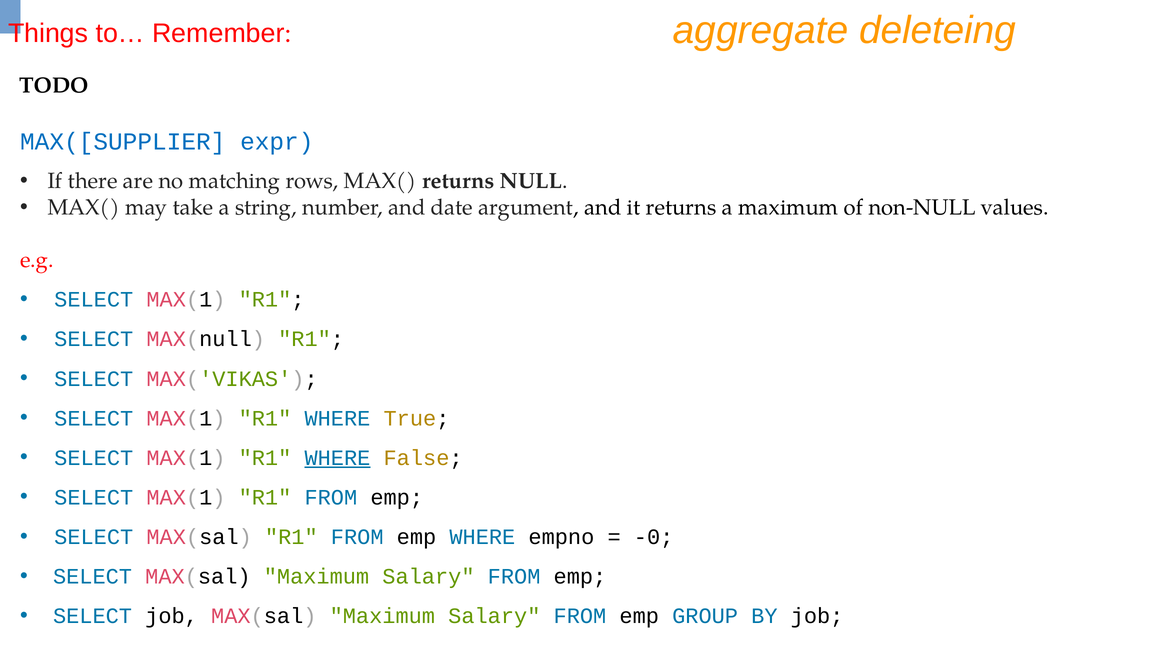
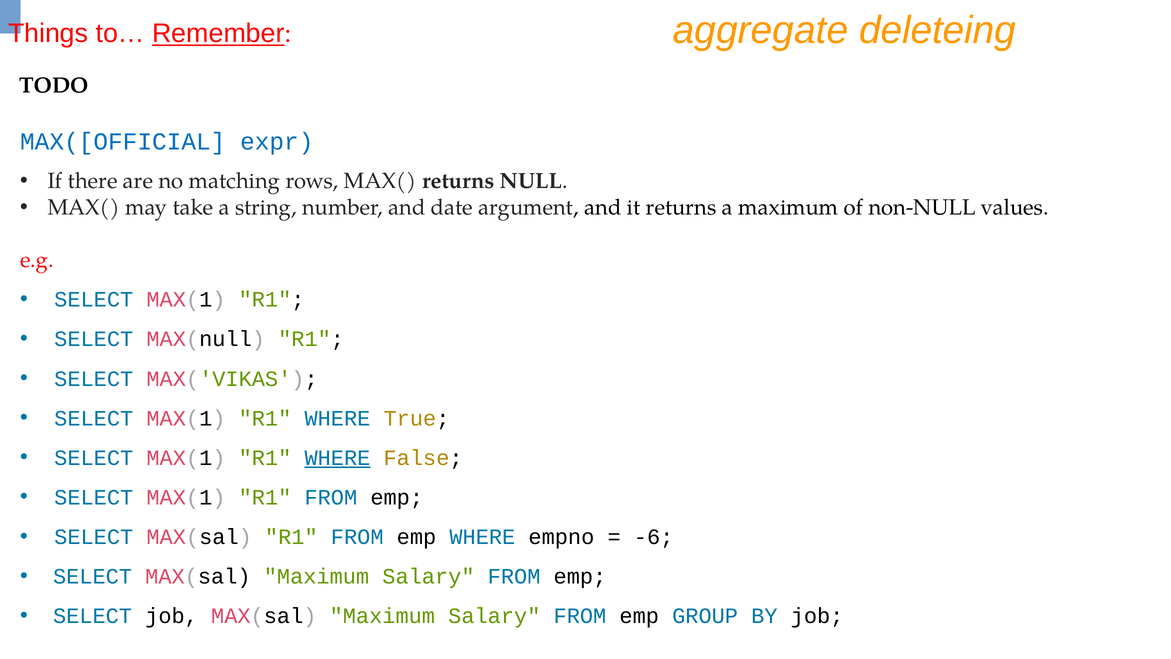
Remember underline: none -> present
MAX([SUPPLIER: MAX([SUPPLIER -> MAX([OFFICIAL
-0: -0 -> -6
